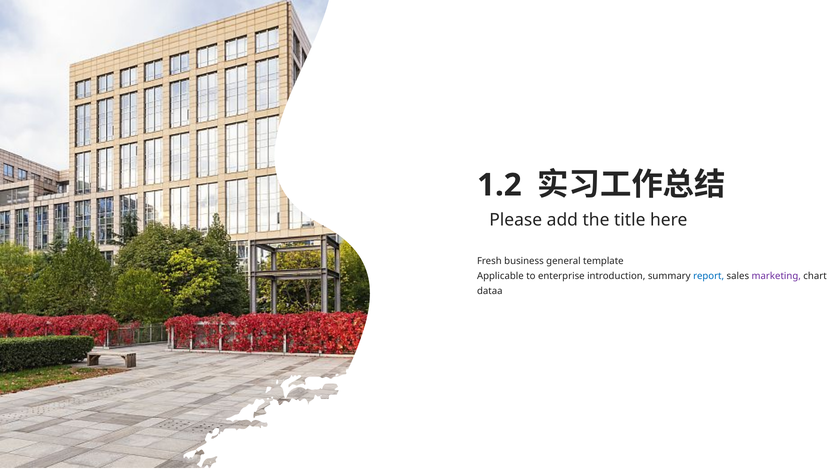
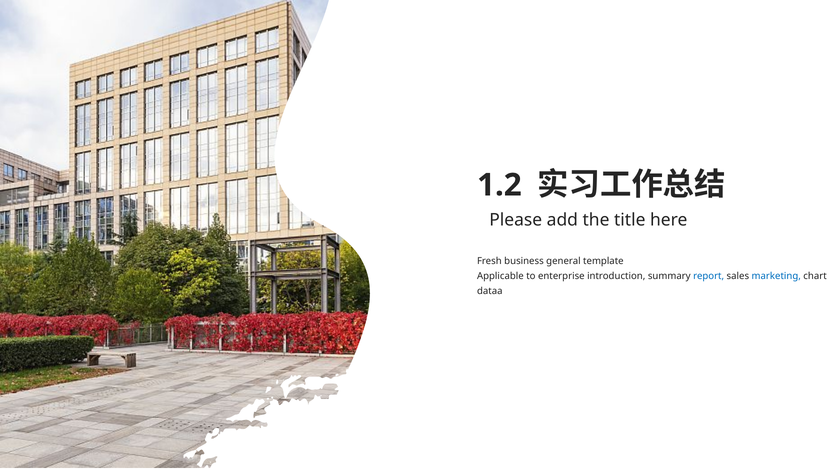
marketing colour: purple -> blue
